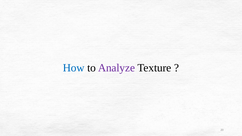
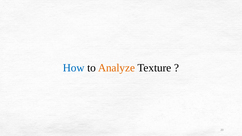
Analyze colour: purple -> orange
